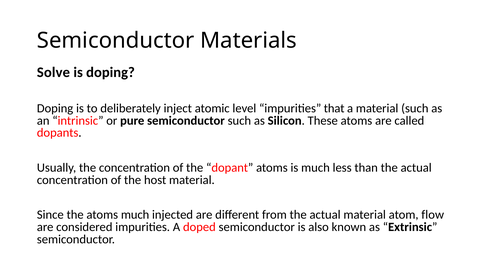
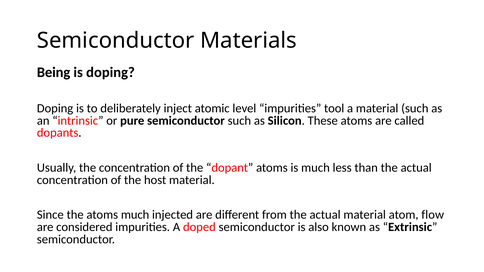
Solve: Solve -> Being
that: that -> tool
